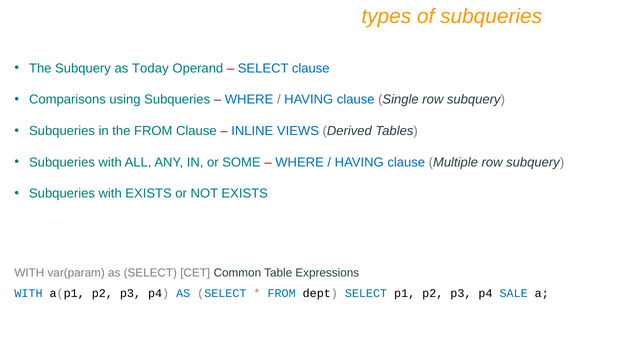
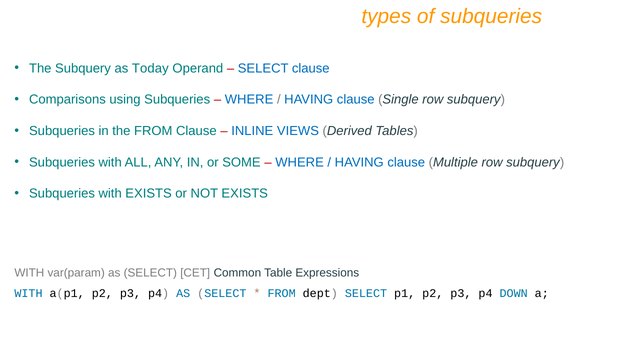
SALE: SALE -> DOWN
